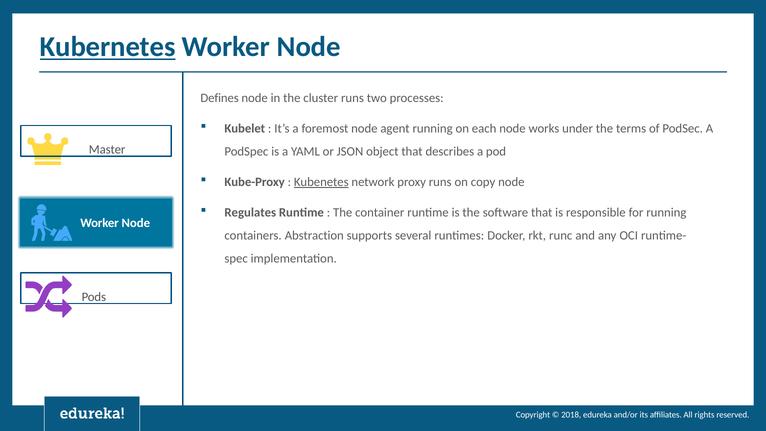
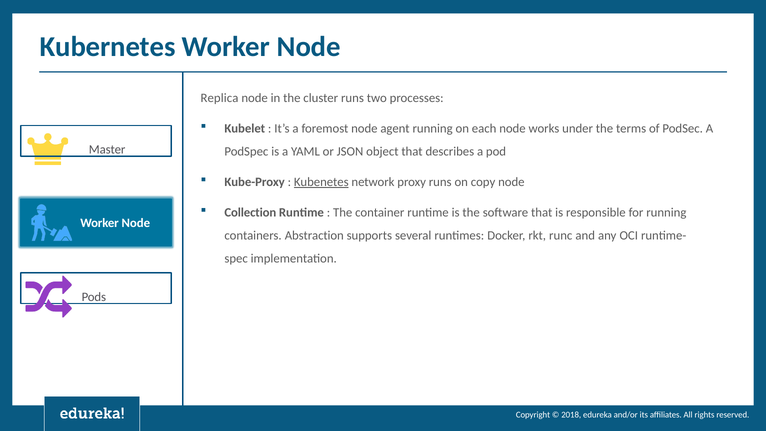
Kubernetes underline: present -> none
Defines: Defines -> Replica
Regulates: Regulates -> Collection
